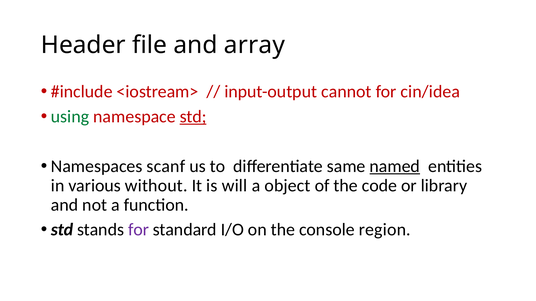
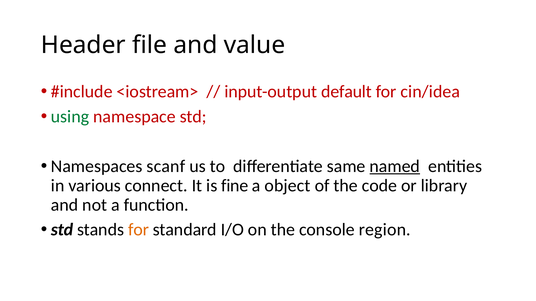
array: array -> value
cannot: cannot -> default
std at (193, 117) underline: present -> none
without: without -> connect
will: will -> fine
for at (139, 230) colour: purple -> orange
